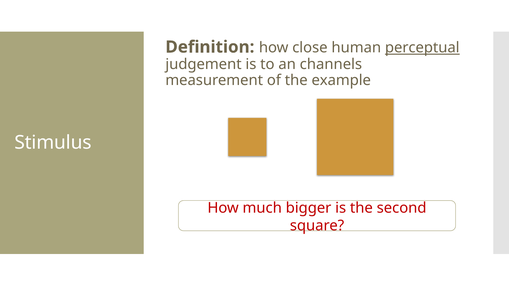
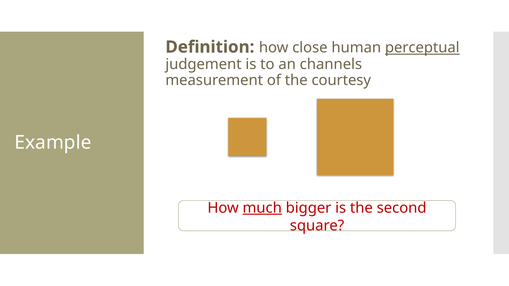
example: example -> courtesy
Stimulus: Stimulus -> Example
much underline: none -> present
